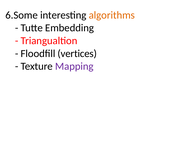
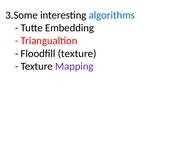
6.Some: 6.Some -> 3.Some
algorithms colour: orange -> blue
Floodfill vertices: vertices -> texture
